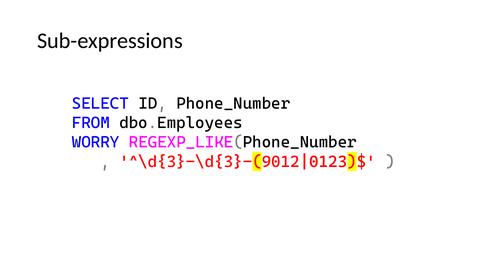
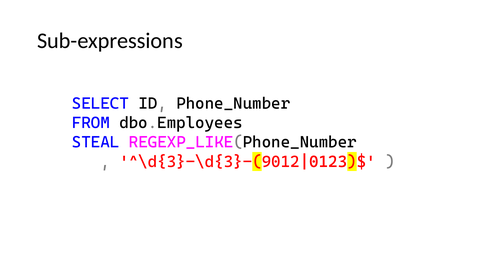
WORRY: WORRY -> STEAL
